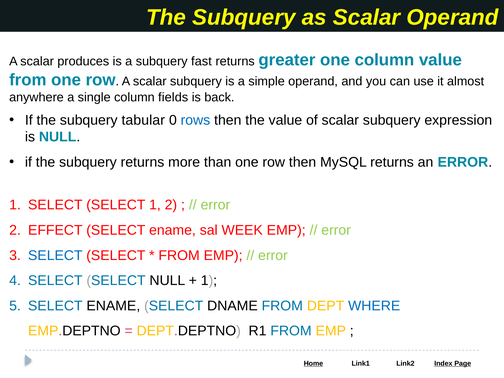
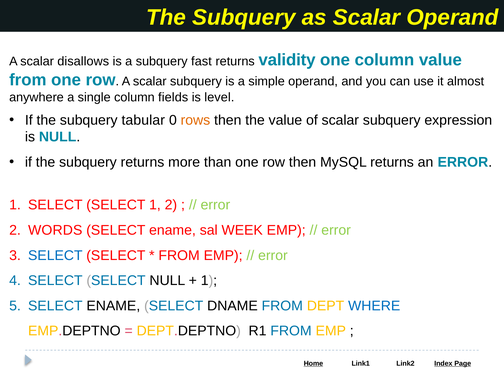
produces: produces -> disallows
greater: greater -> validity
back: back -> level
rows colour: blue -> orange
EFFECT: EFFECT -> WORDS
